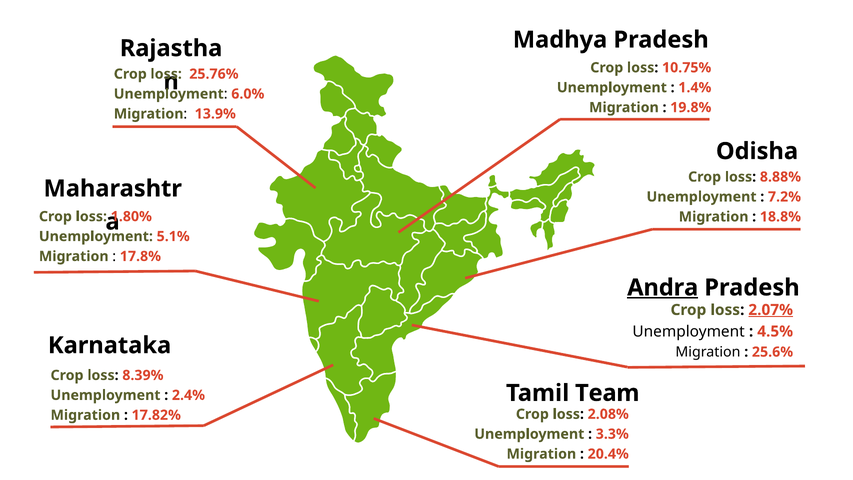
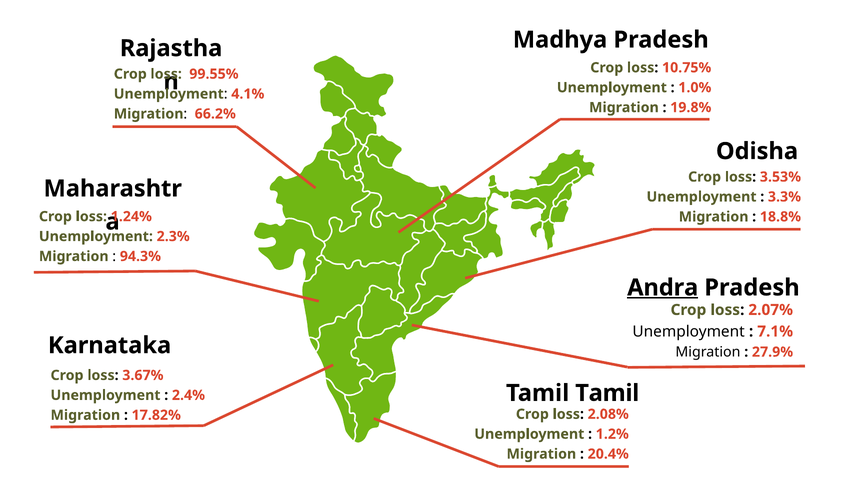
25.76%: 25.76% -> 99.55%
1.4%: 1.4% -> 1.0%
6.0%: 6.0% -> 4.1%
13.9%: 13.9% -> 66.2%
8.88%: 8.88% -> 3.53%
7.2%: 7.2% -> 3.3%
1.80%: 1.80% -> 1.24%
5.1%: 5.1% -> 2.3%
17.8%: 17.8% -> 94.3%
2.07% underline: present -> none
4.5%: 4.5% -> 7.1%
25.6%: 25.6% -> 27.9%
8.39%: 8.39% -> 3.67%
Tamil Team: Team -> Tamil
3.3%: 3.3% -> 1.2%
